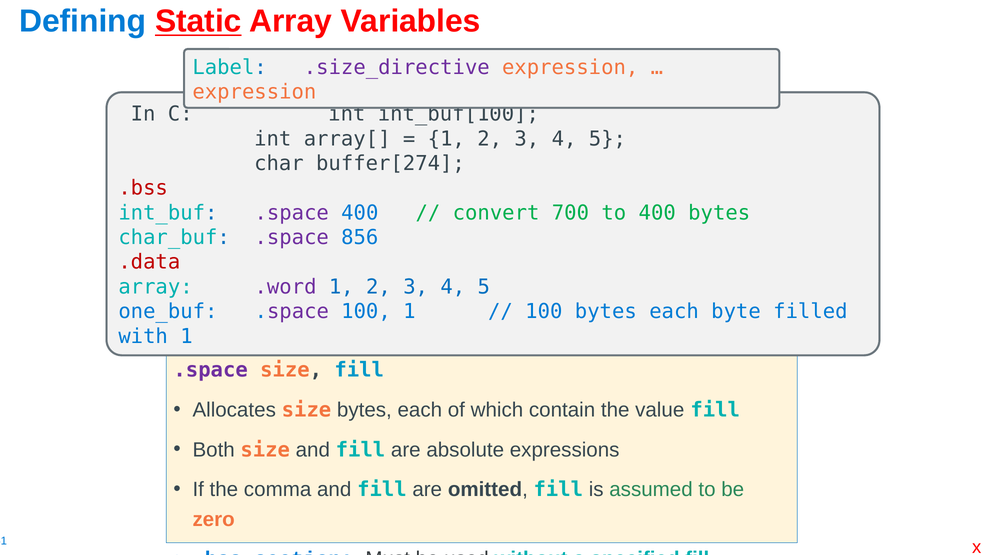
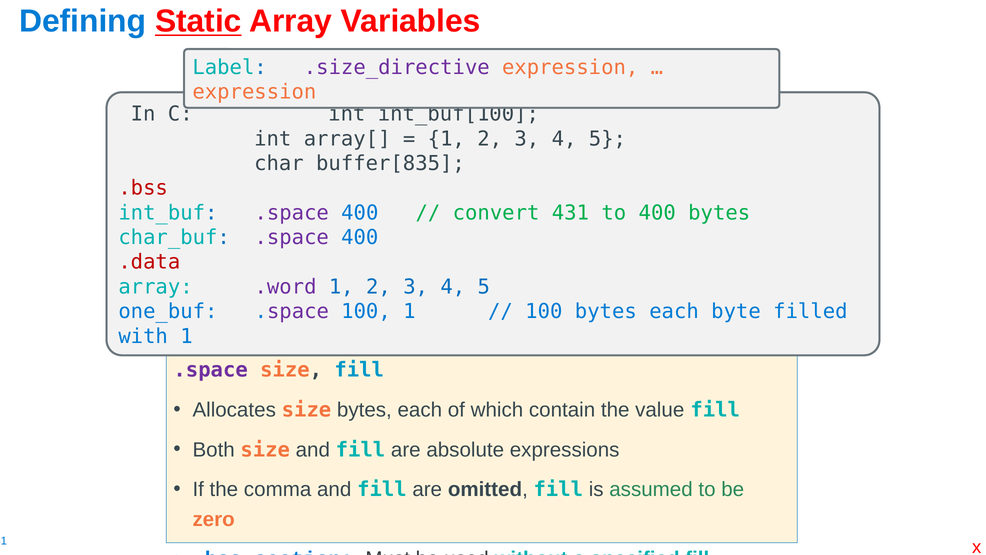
buffer[274: buffer[274 -> buffer[835
700: 700 -> 431
char_buf .space 856: 856 -> 400
